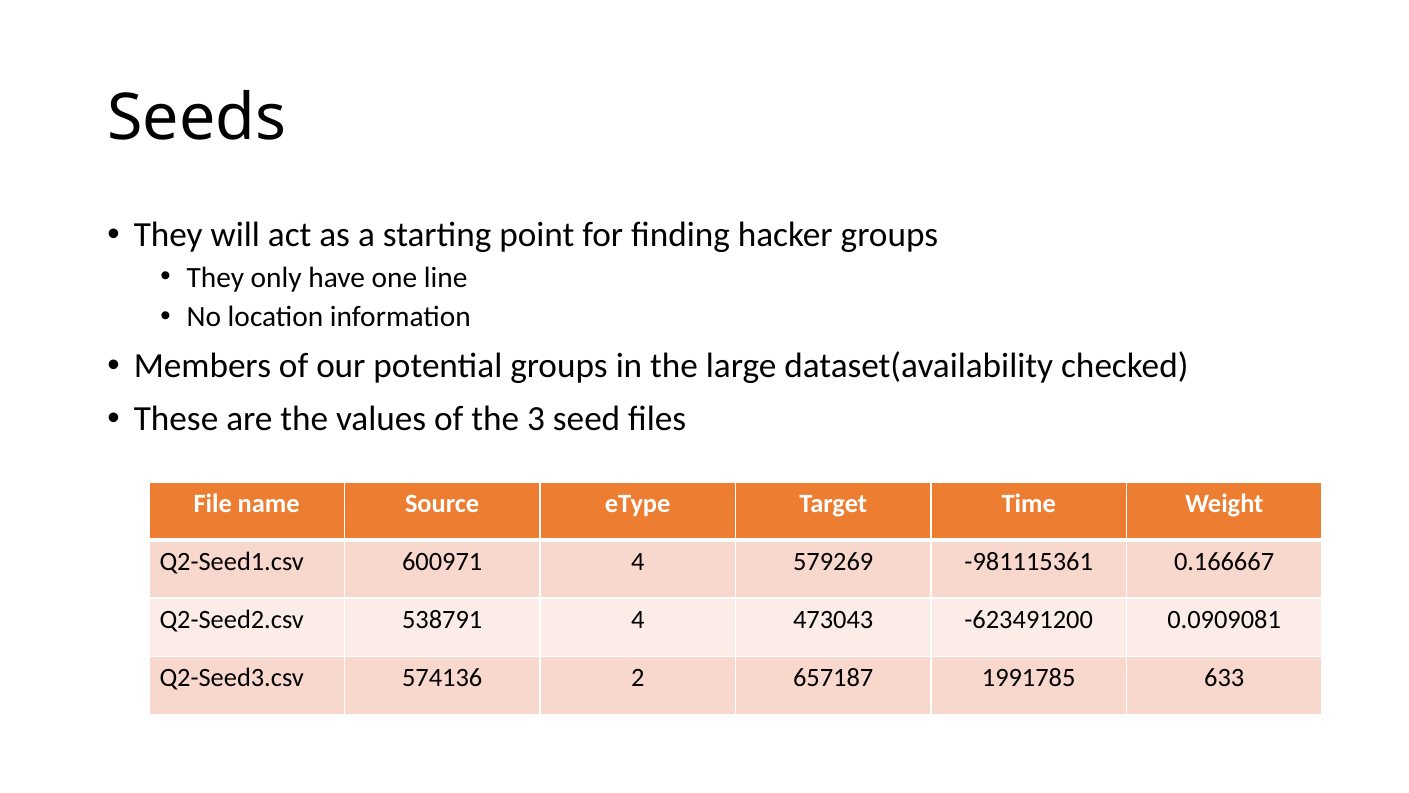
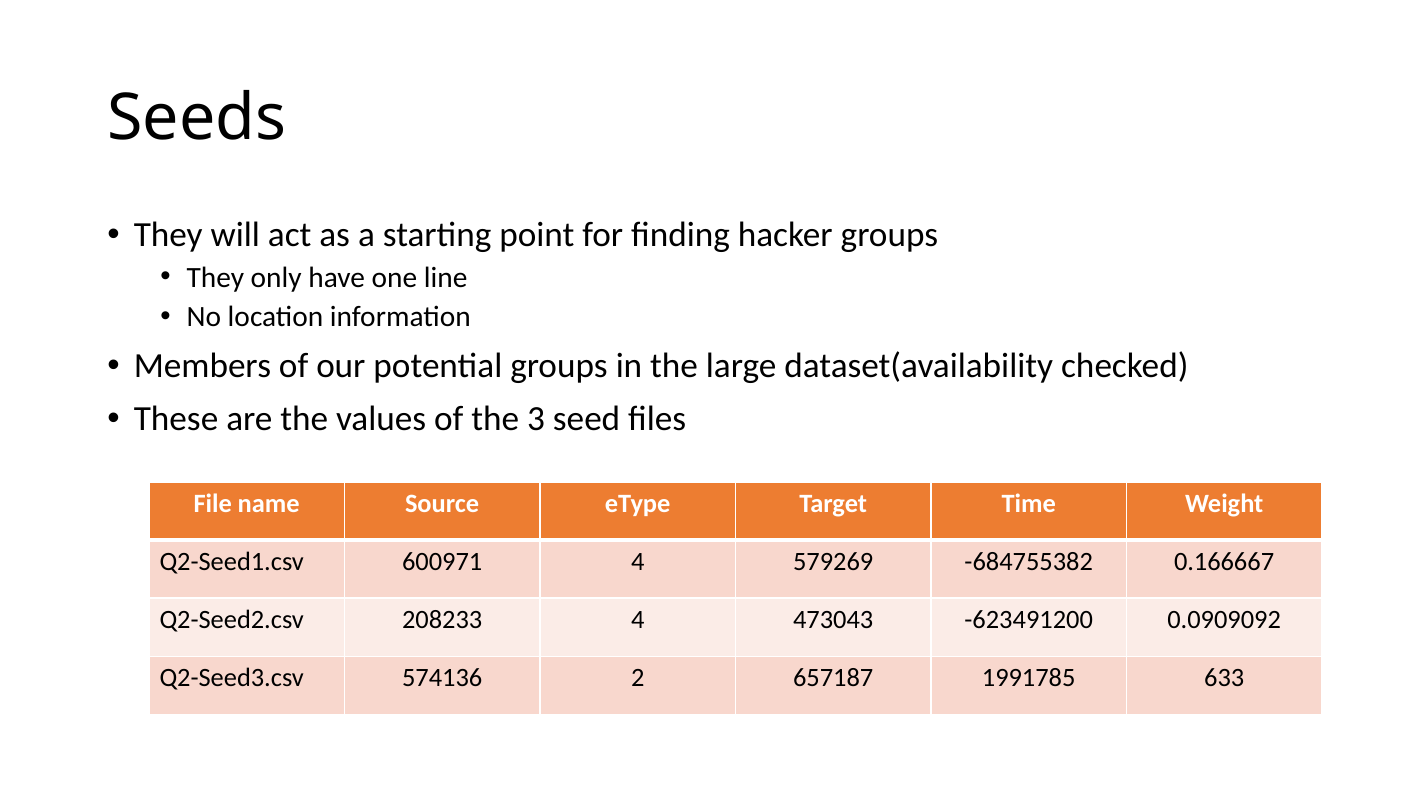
-981115361: -981115361 -> -684755382
538791: 538791 -> 208233
0.0909081: 0.0909081 -> 0.0909092
